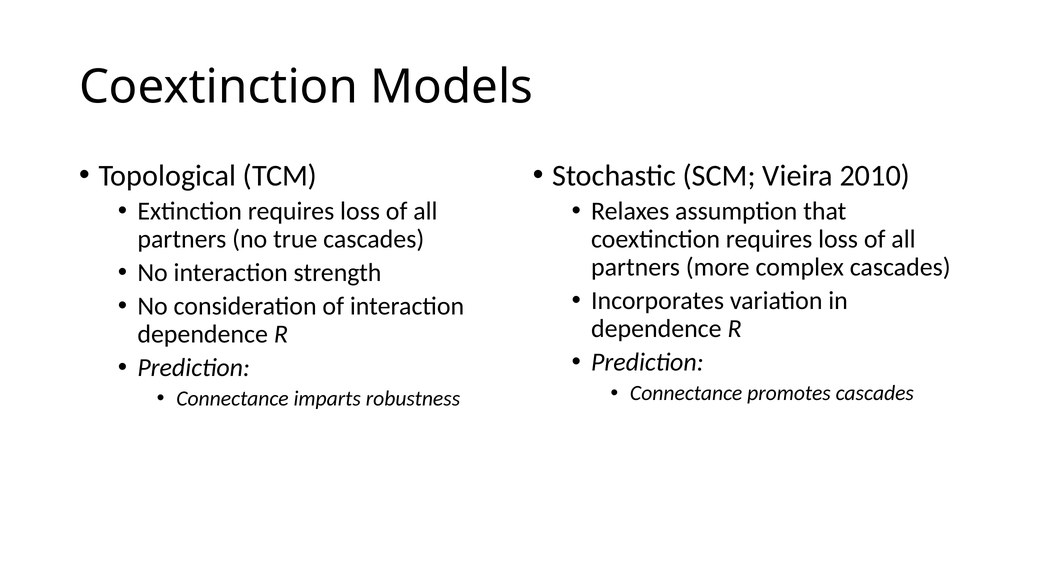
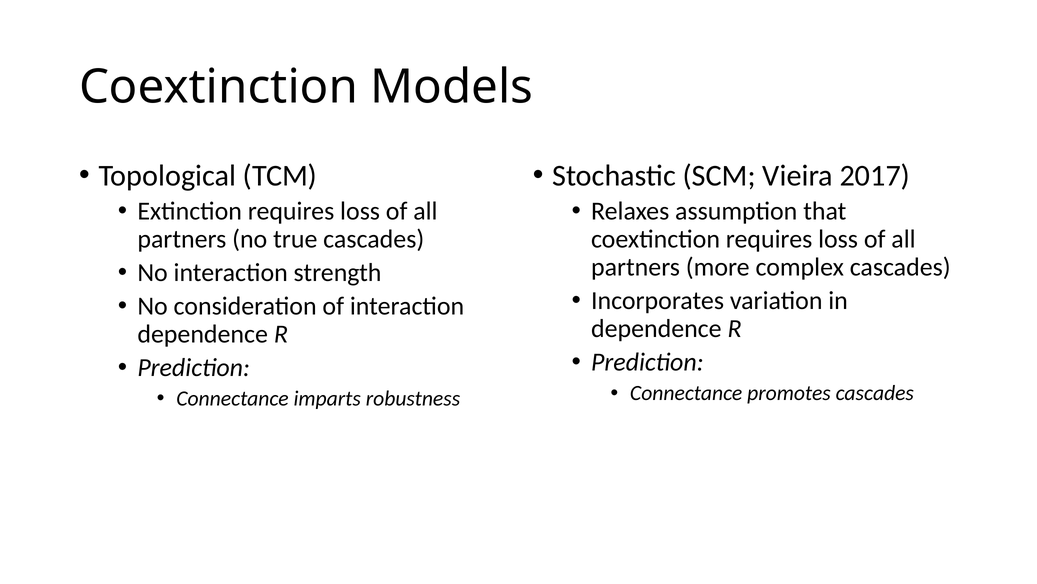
2010: 2010 -> 2017
